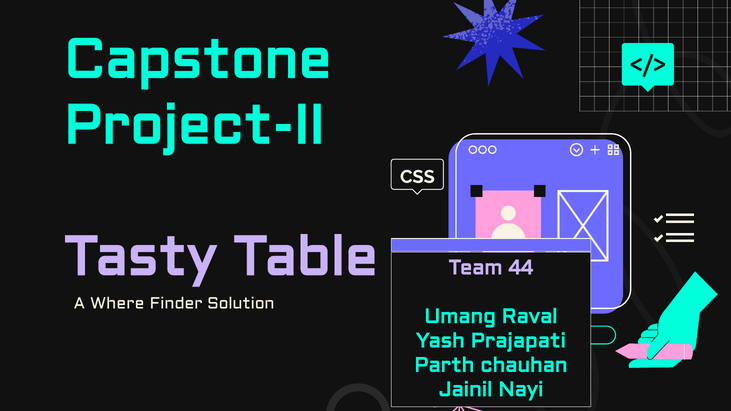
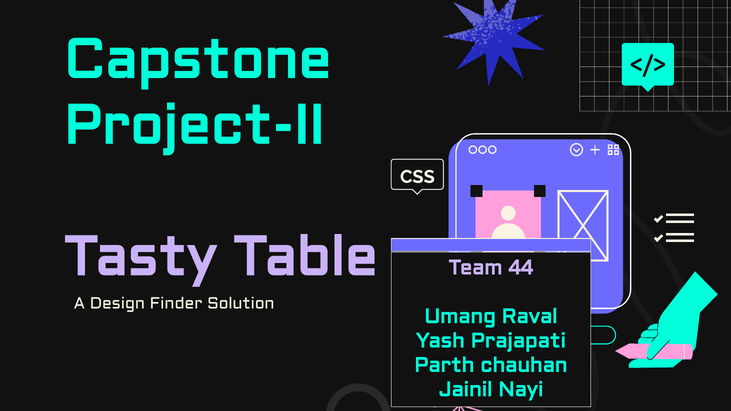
Where: Where -> Design
